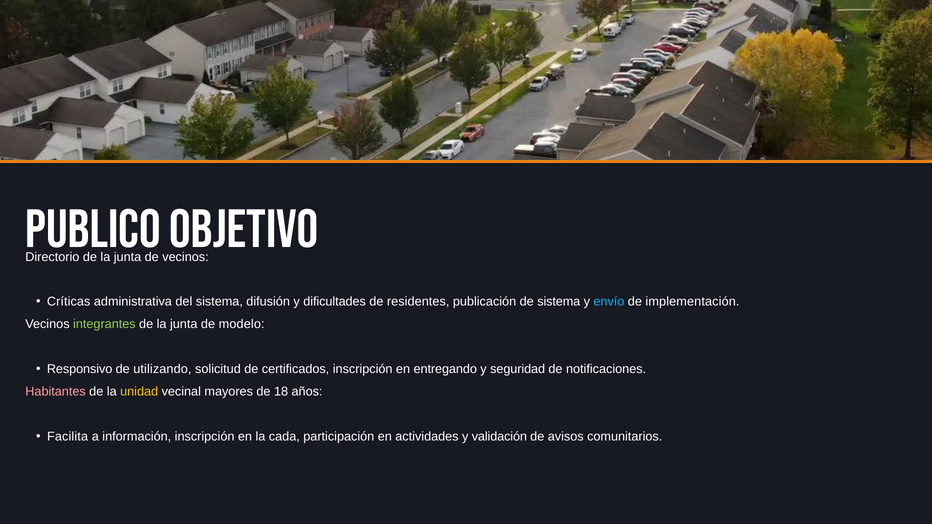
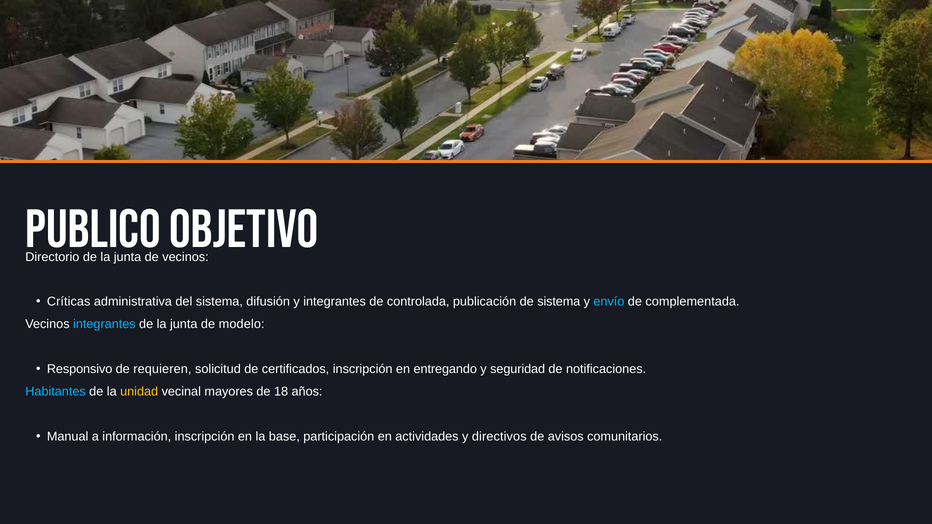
y dificultades: dificultades -> integrantes
residentes: residentes -> controlada
implementación: implementación -> complementada
integrantes at (104, 324) colour: light green -> light blue
utilizando: utilizando -> requieren
Habitantes colour: pink -> light blue
Facilita: Facilita -> Manual
cada: cada -> base
validación: validación -> directivos
